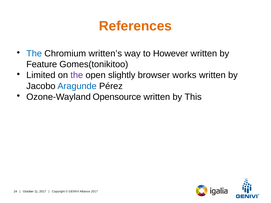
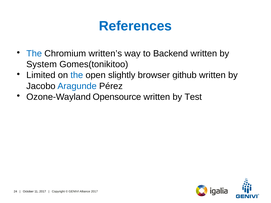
References colour: orange -> blue
However: However -> Backend
Feature: Feature -> System
the at (77, 75) colour: purple -> blue
works: works -> github
This: This -> Test
